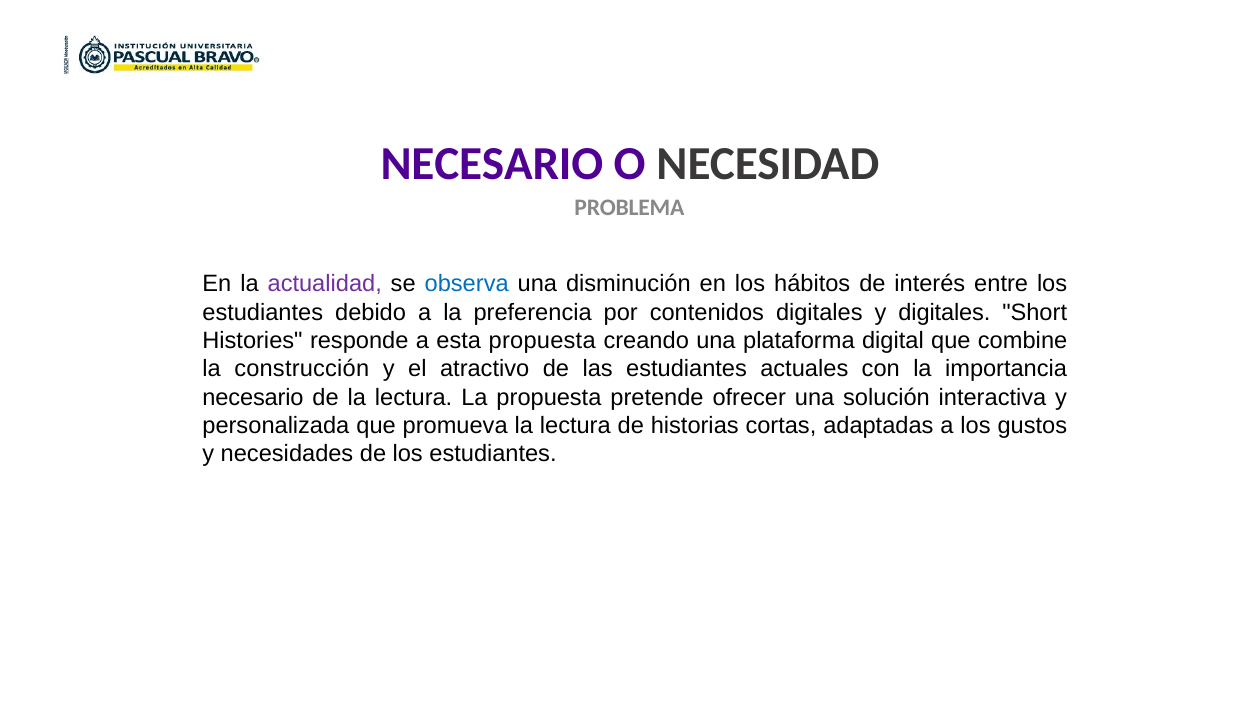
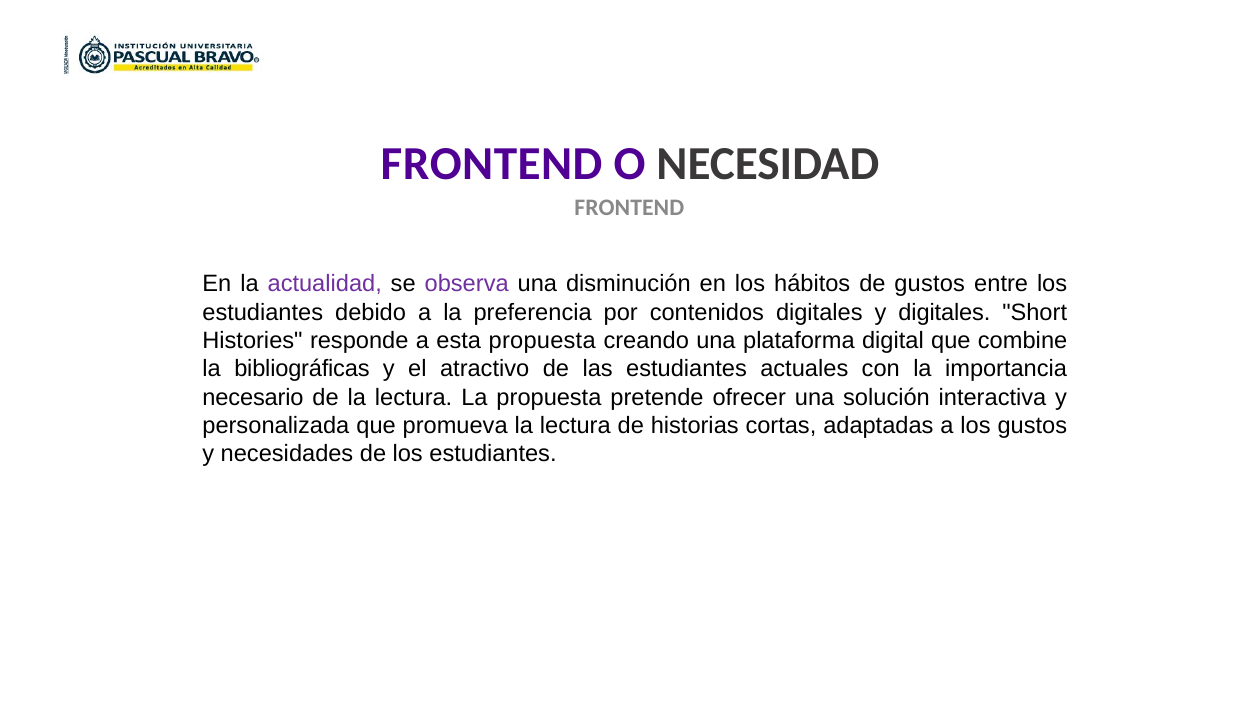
NECESARIO at (492, 164): NECESARIO -> FRONTEND
PROBLEMA at (629, 208): PROBLEMA -> FRONTEND
observa colour: blue -> purple
de interés: interés -> gustos
construcción: construcción -> bibliográficas
